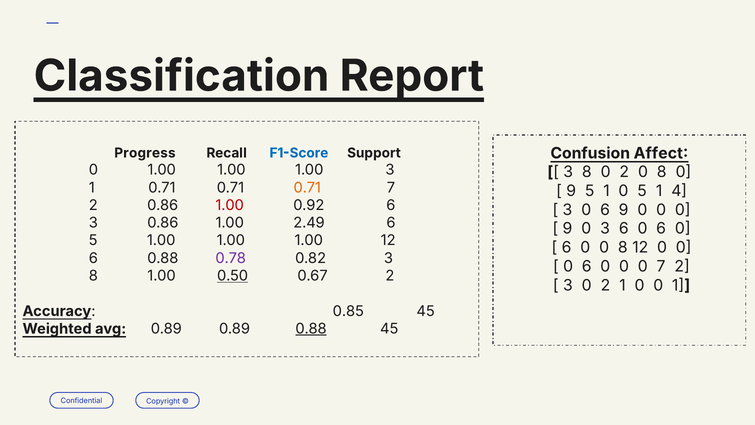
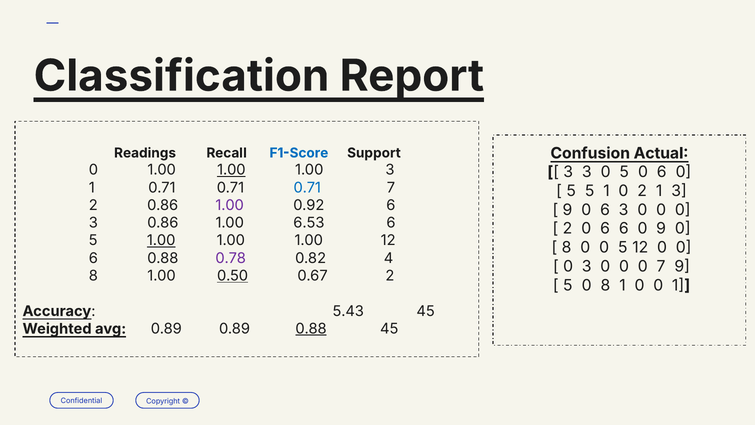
Affect: Affect -> Actual
Progress: Progress -> Readings
1.00 at (231, 170) underline: none -> present
8 at (587, 172): 8 -> 3
2 at (624, 172): 2 -> 5
8 at (662, 172): 8 -> 6
0.71 at (307, 188) colour: orange -> blue
9 at (571, 191): 9 -> 5
0 5: 5 -> 2
1 4: 4 -> 3
1.00 at (230, 205) colour: red -> purple
3 at (567, 210): 3 -> 9
0 6 9: 9 -> 3
2.49: 2.49 -> 6.53
9 at (567, 229): 9 -> 2
3 at (605, 229): 3 -> 6
6 0 6: 6 -> 9
1.00 at (161, 240) underline: none -> present
6 at (567, 247): 6 -> 8
0 0 8: 8 -> 5
0.82 3: 3 -> 4
6 at (587, 266): 6 -> 3
0 7 2: 2 -> 9
3 at (568, 285): 3 -> 5
2 at (605, 285): 2 -> 8
0.85: 0.85 -> 5.43
